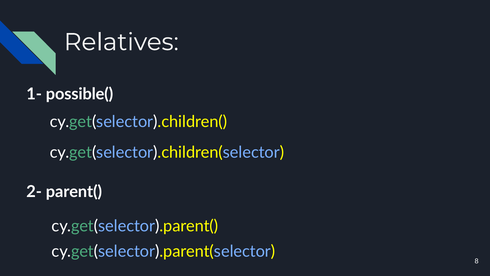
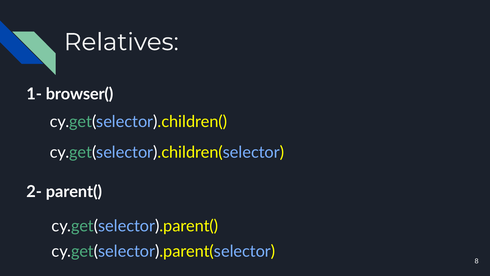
possible(: possible( -> browser(
